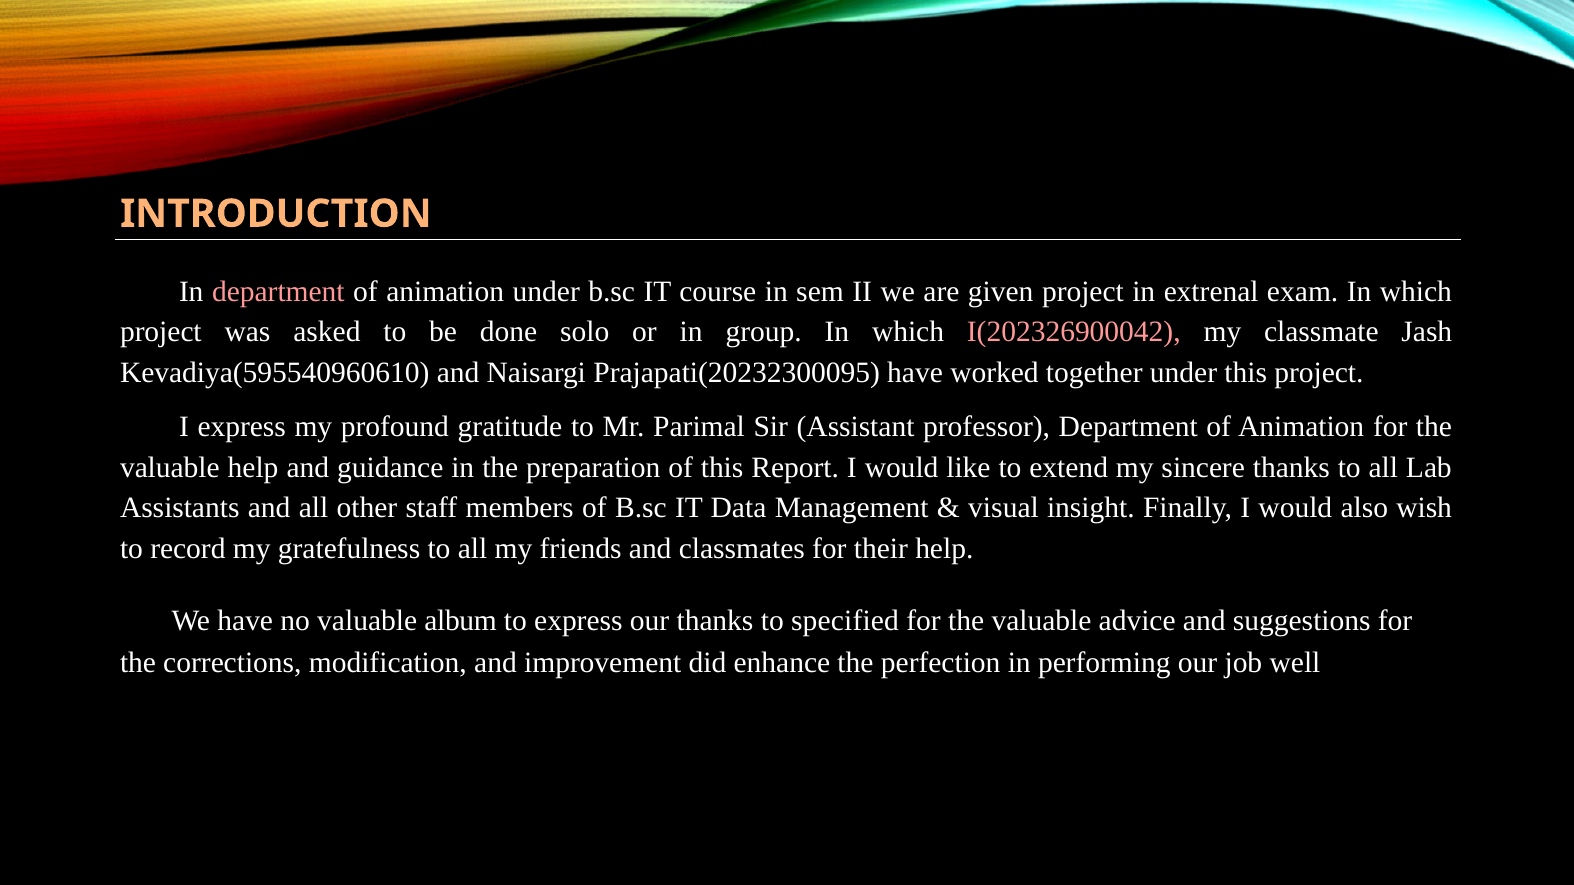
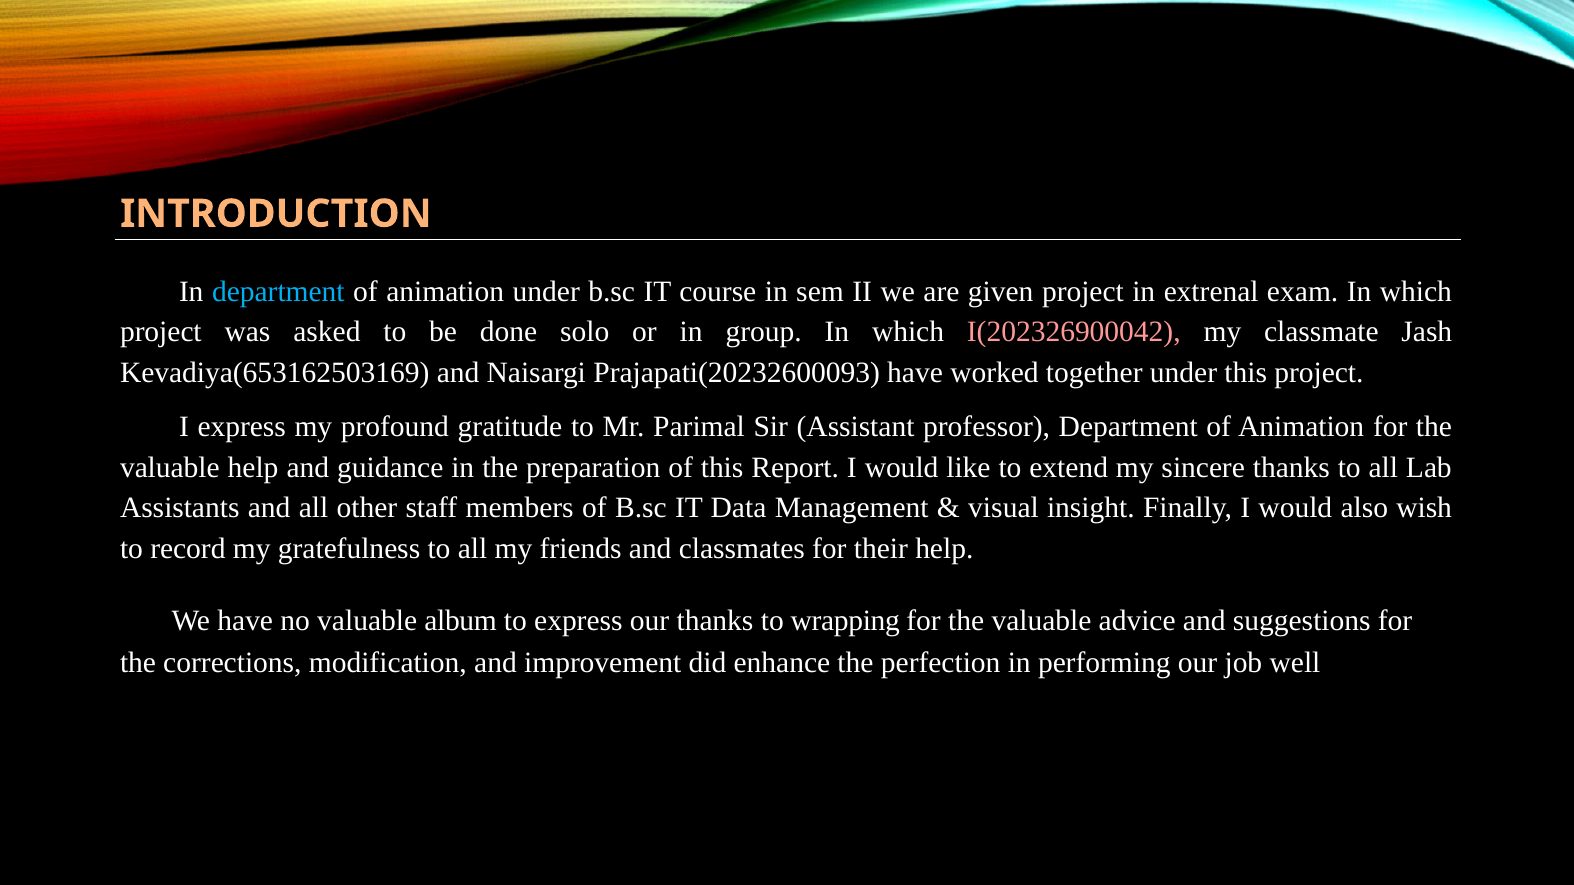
department at (278, 292) colour: pink -> light blue
Kevadiya(595540960610: Kevadiya(595540960610 -> Kevadiya(653162503169
Prajapati(20232300095: Prajapati(20232300095 -> Prajapati(20232600093
specified: specified -> wrapping
